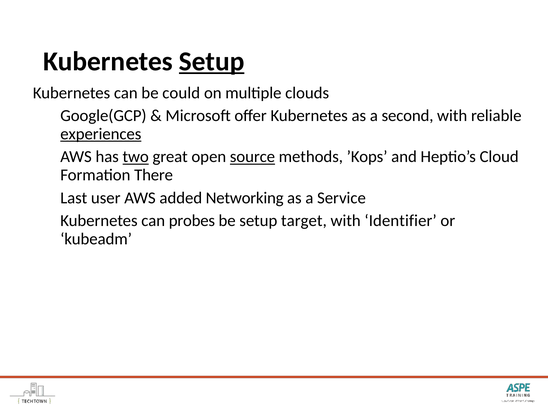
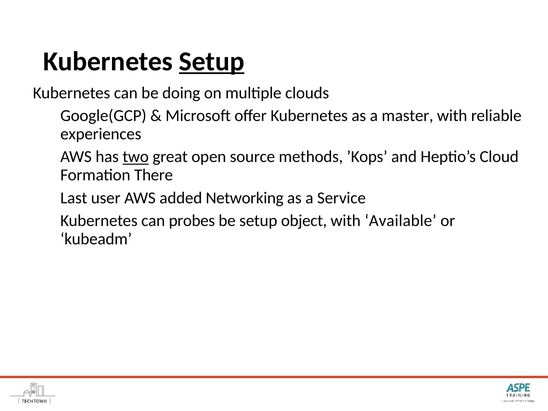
could: could -> doing
second: second -> master
experiences underline: present -> none
source underline: present -> none
target: target -> object
Identifier: Identifier -> Available
